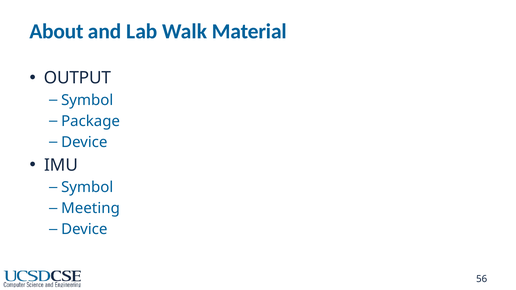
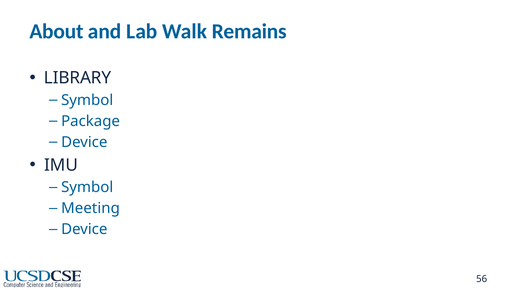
Material: Material -> Remains
OUTPUT: OUTPUT -> LIBRARY
